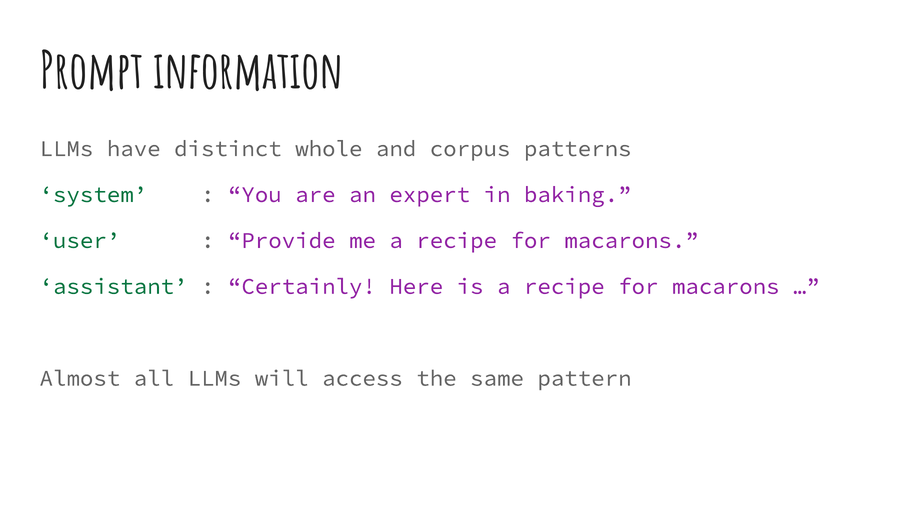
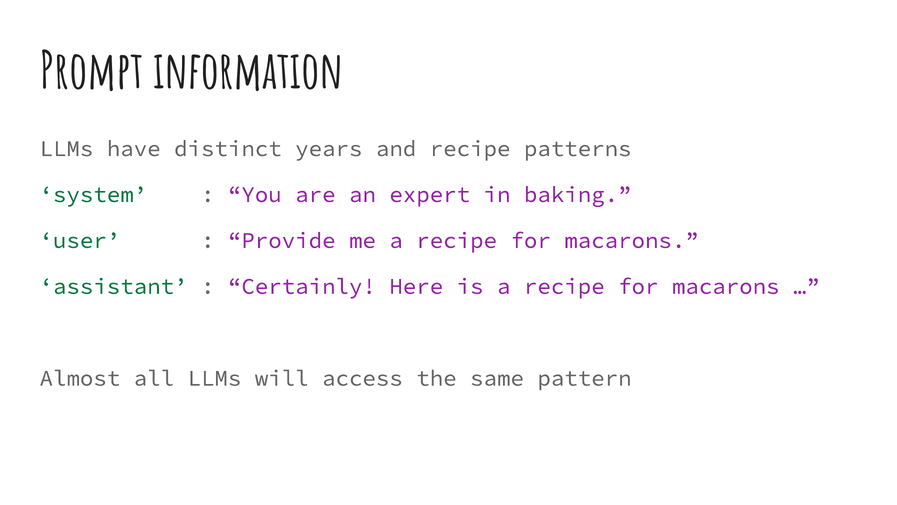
whole: whole -> years
and corpus: corpus -> recipe
